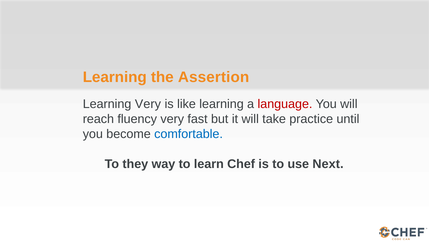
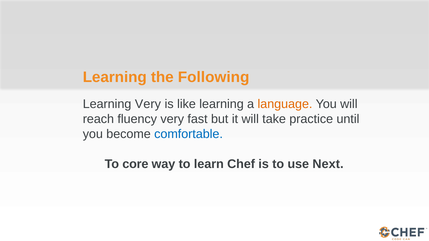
Assertion: Assertion -> Following
language colour: red -> orange
they: they -> core
